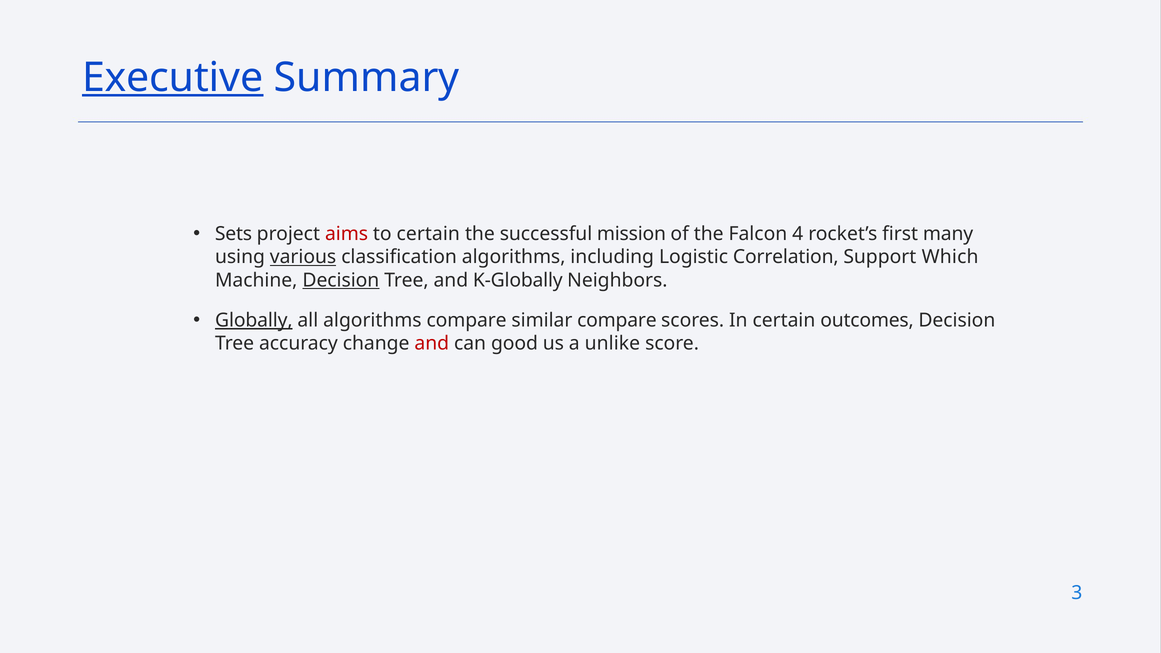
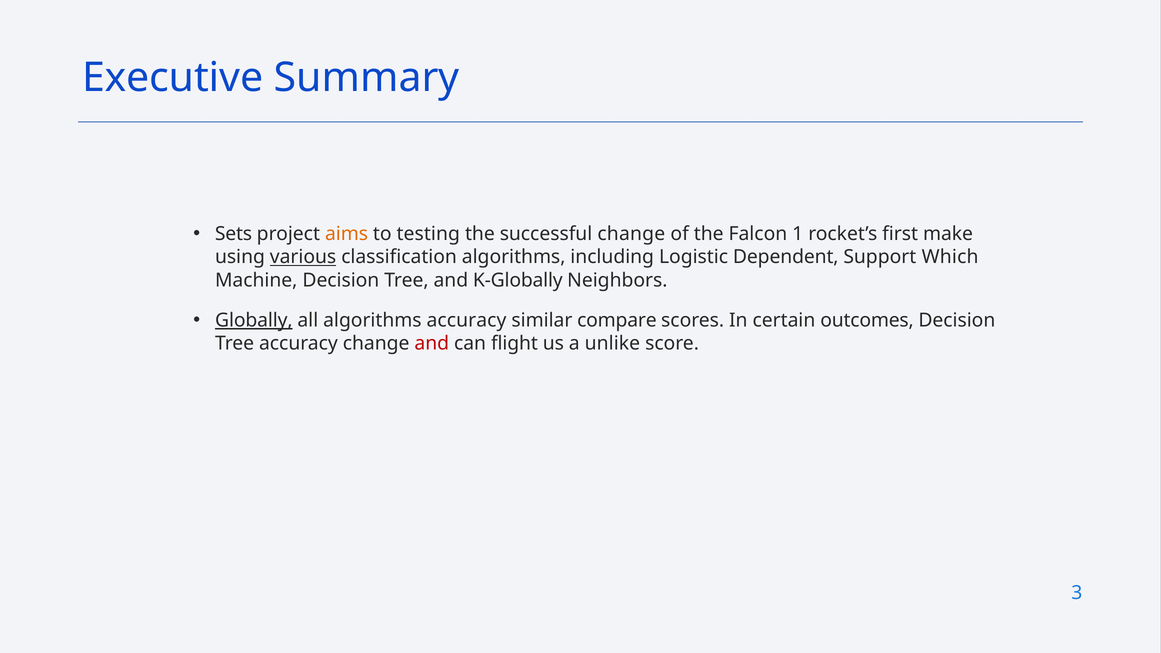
Executive underline: present -> none
aims colour: red -> orange
to certain: certain -> testing
successful mission: mission -> change
4: 4 -> 1
many: many -> make
Correlation: Correlation -> Dependent
Decision at (341, 280) underline: present -> none
algorithms compare: compare -> accuracy
good: good -> flight
